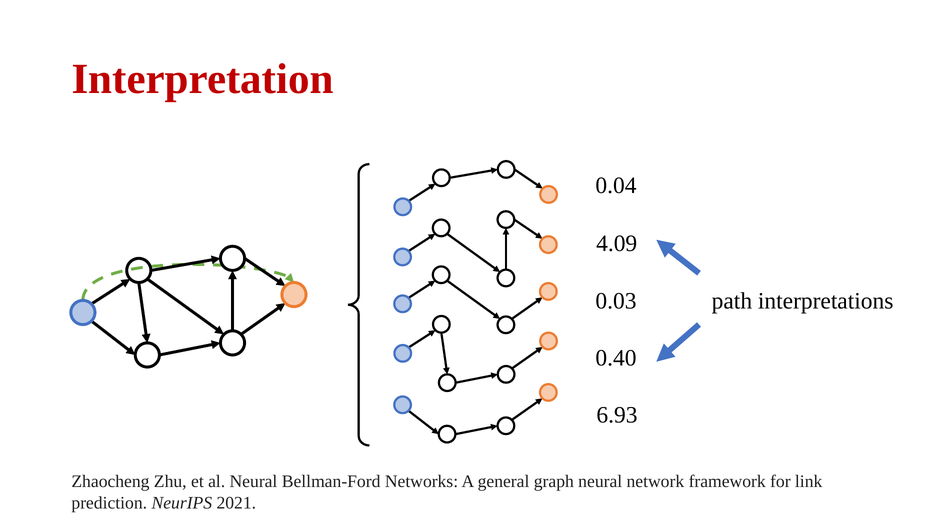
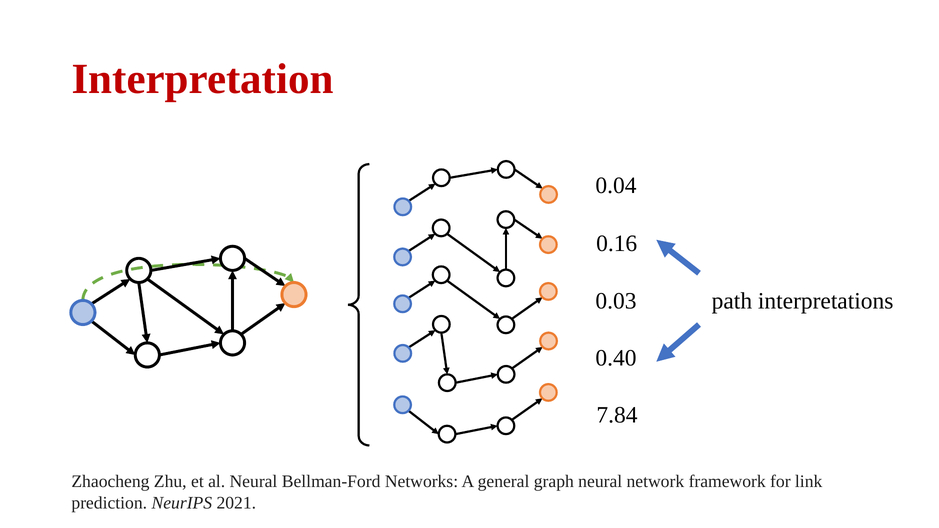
4.09: 4.09 -> 0.16
6.93: 6.93 -> 7.84
